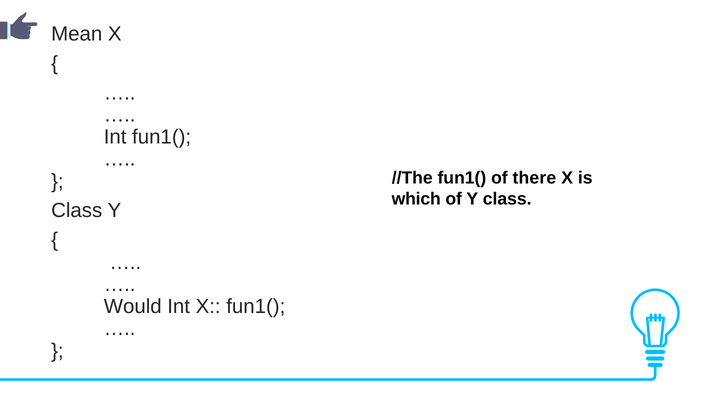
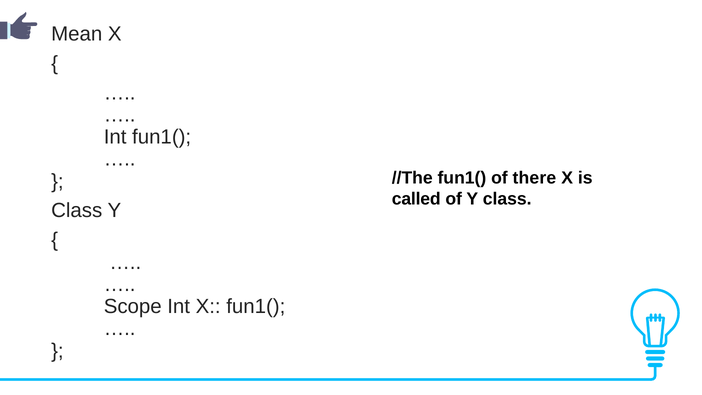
which: which -> called
Would: Would -> Scope
